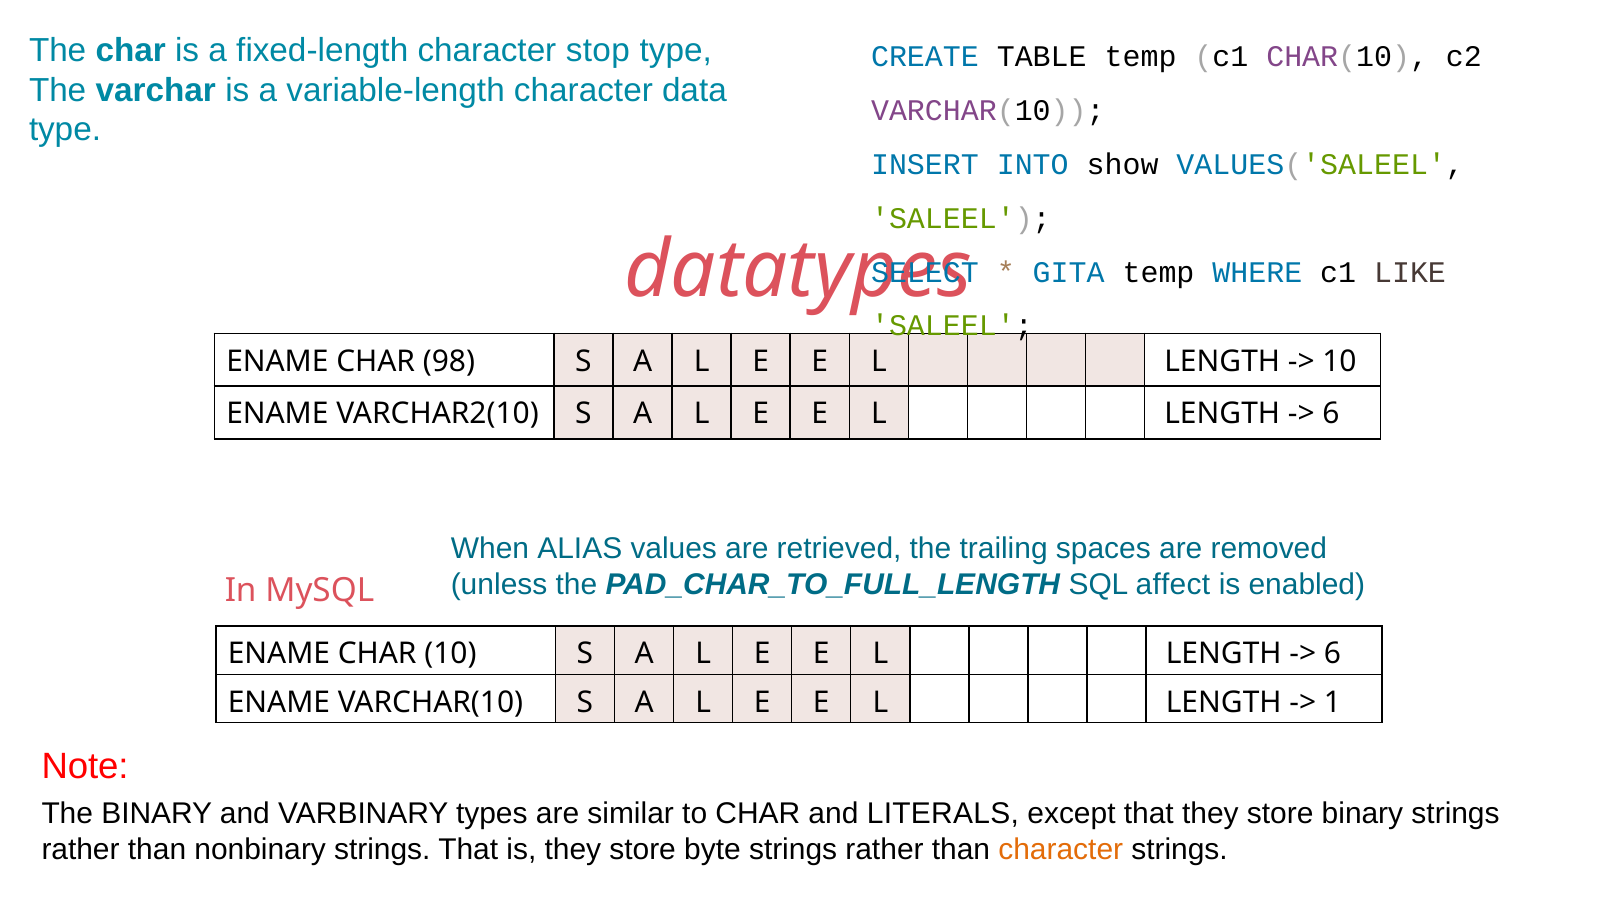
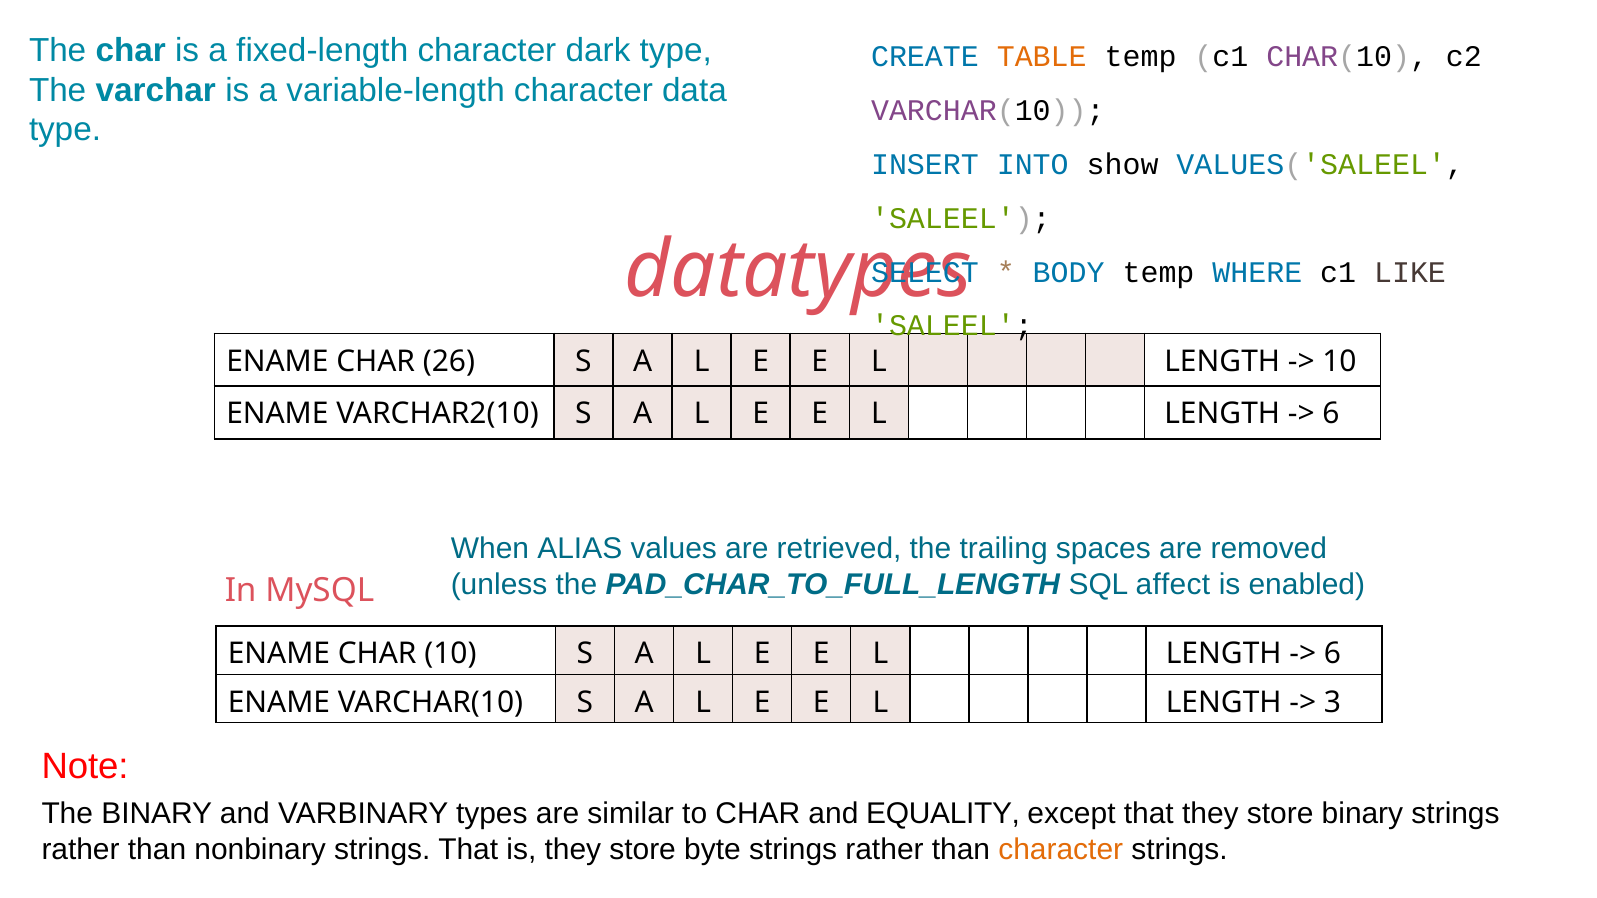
stop: stop -> dark
TABLE colour: black -> orange
GITA: GITA -> BODY
98: 98 -> 26
1: 1 -> 3
LITERALS: LITERALS -> EQUALITY
